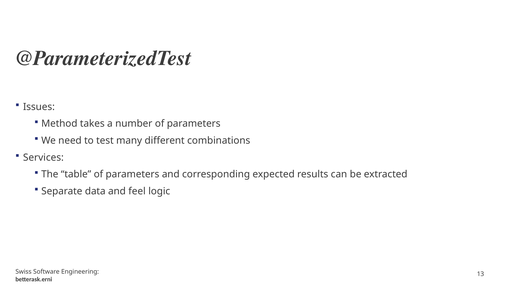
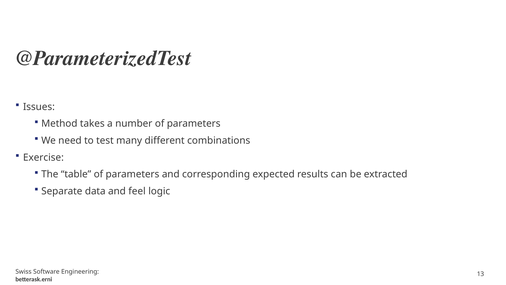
Services: Services -> Exercise
